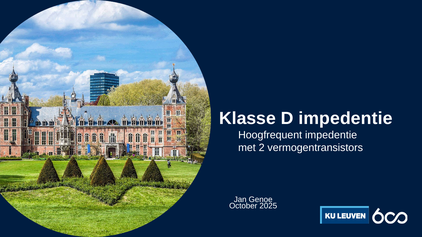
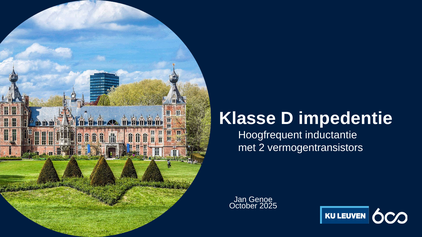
Hoogfrequent impedentie: impedentie -> inductantie
